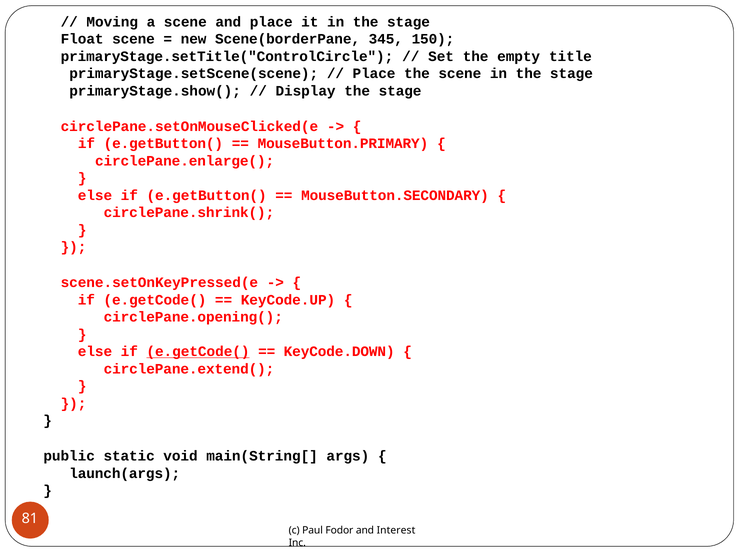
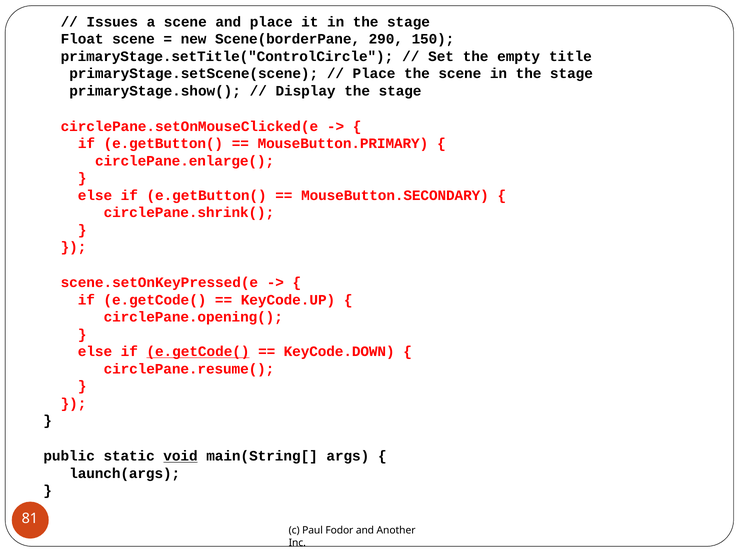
Moving: Moving -> Issues
345: 345 -> 290
circlePane.extend(: circlePane.extend( -> circlePane.resume(
void underline: none -> present
Interest: Interest -> Another
